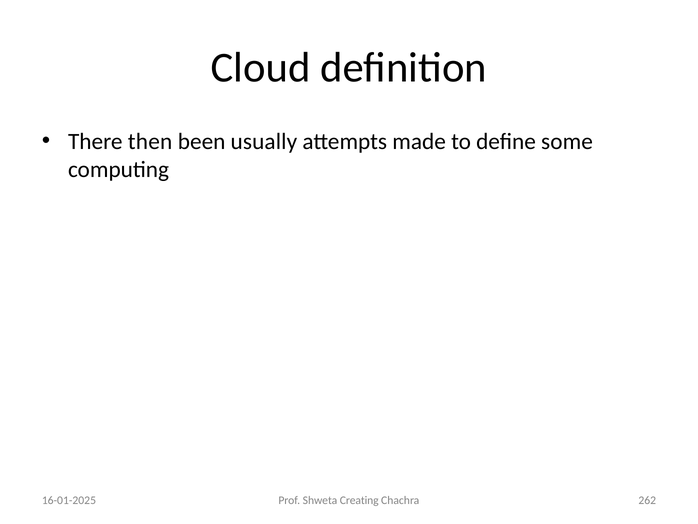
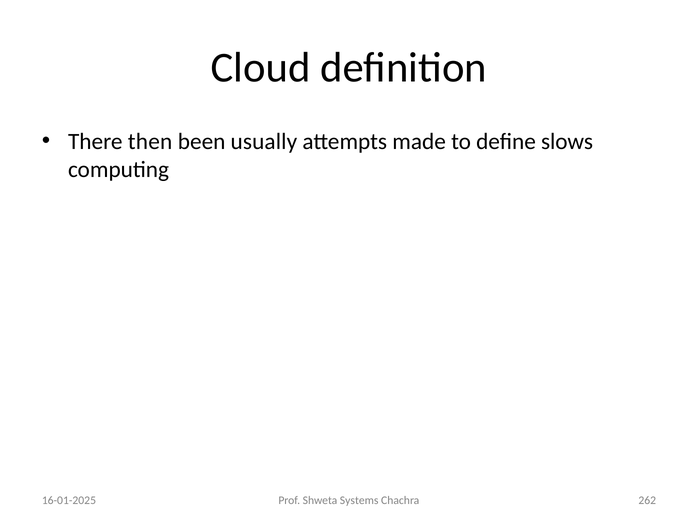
some: some -> slows
Creating: Creating -> Systems
